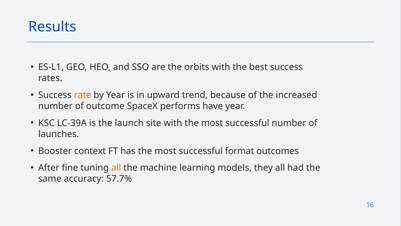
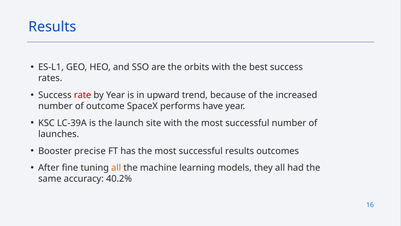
rate colour: orange -> red
context: context -> precise
successful format: format -> results
57.7%: 57.7% -> 40.2%
